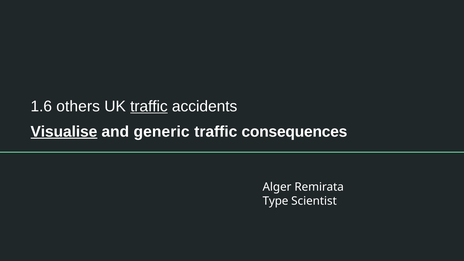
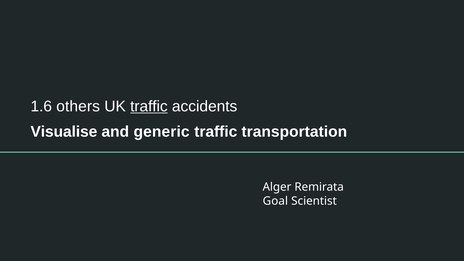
Visualise underline: present -> none
consequences: consequences -> transportation
Type: Type -> Goal
